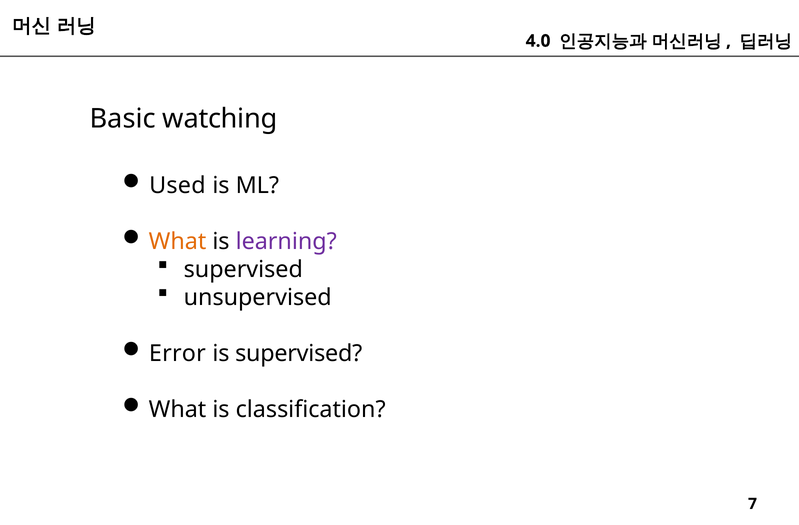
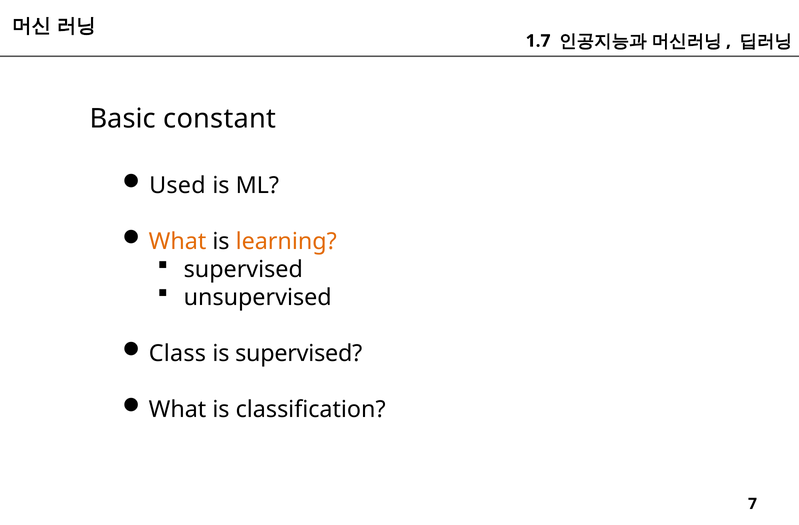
4.0: 4.0 -> 1.7
watching: watching -> constant
learning colour: purple -> orange
Error: Error -> Class
